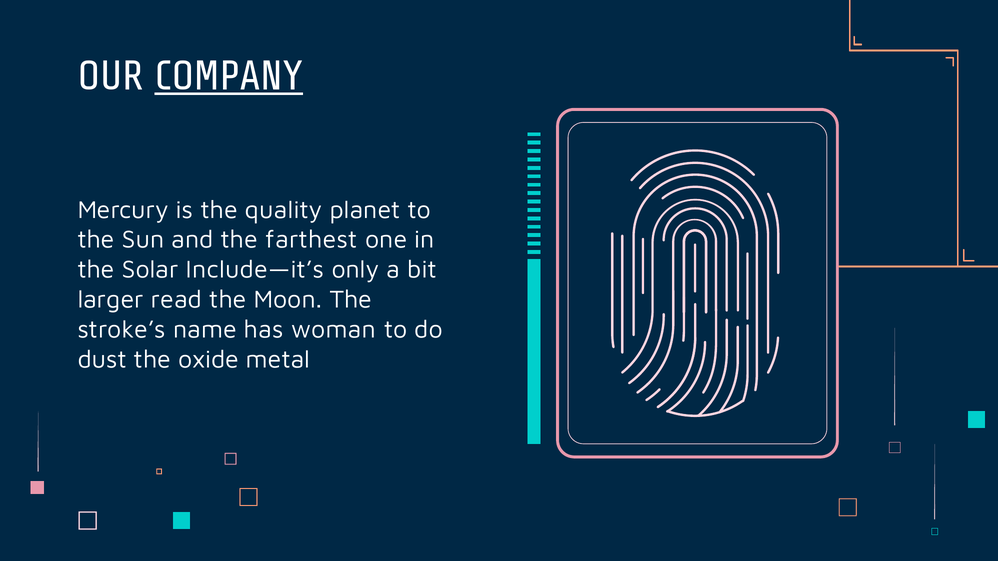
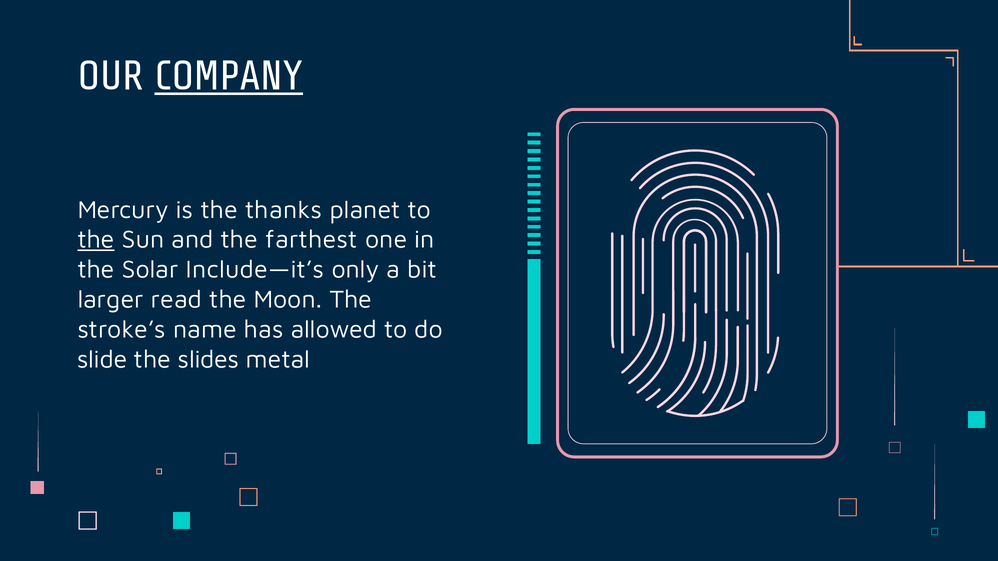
quality: quality -> thanks
the at (96, 240) underline: none -> present
woman: woman -> allowed
dust: dust -> slide
oxide: oxide -> slides
